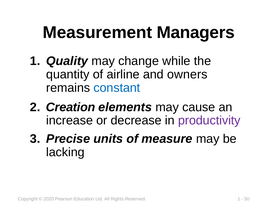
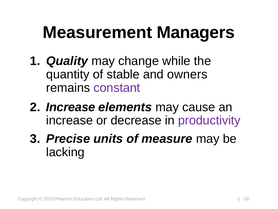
airline: airline -> stable
constant colour: blue -> purple
2 Creation: Creation -> Increase
